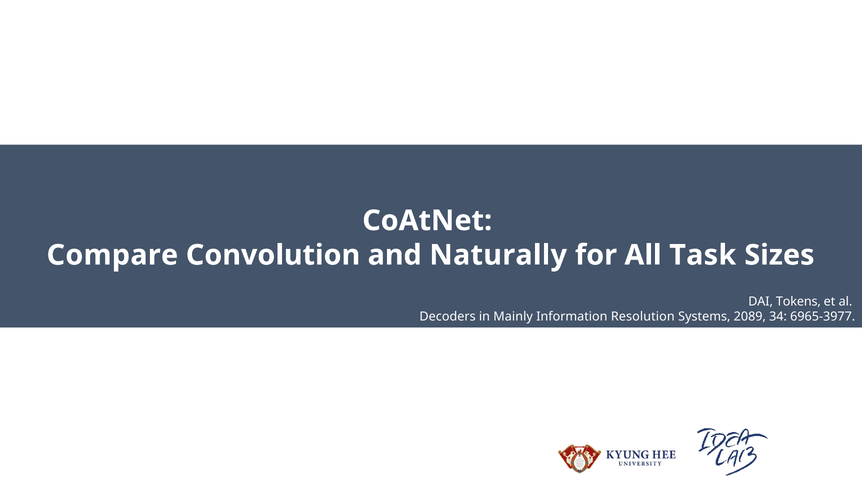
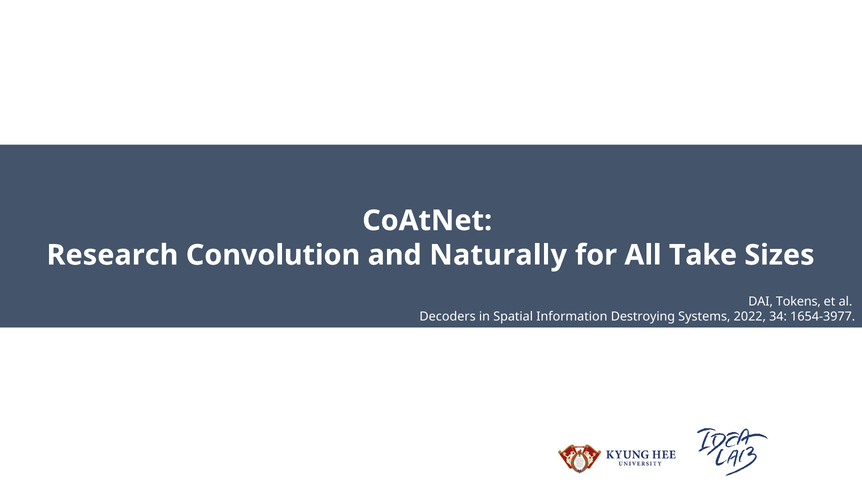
Compare: Compare -> Research
Task: Task -> Take
Mainly: Mainly -> Spatial
Resolution: Resolution -> Destroying
2089: 2089 -> 2022
6965-3977: 6965-3977 -> 1654-3977
